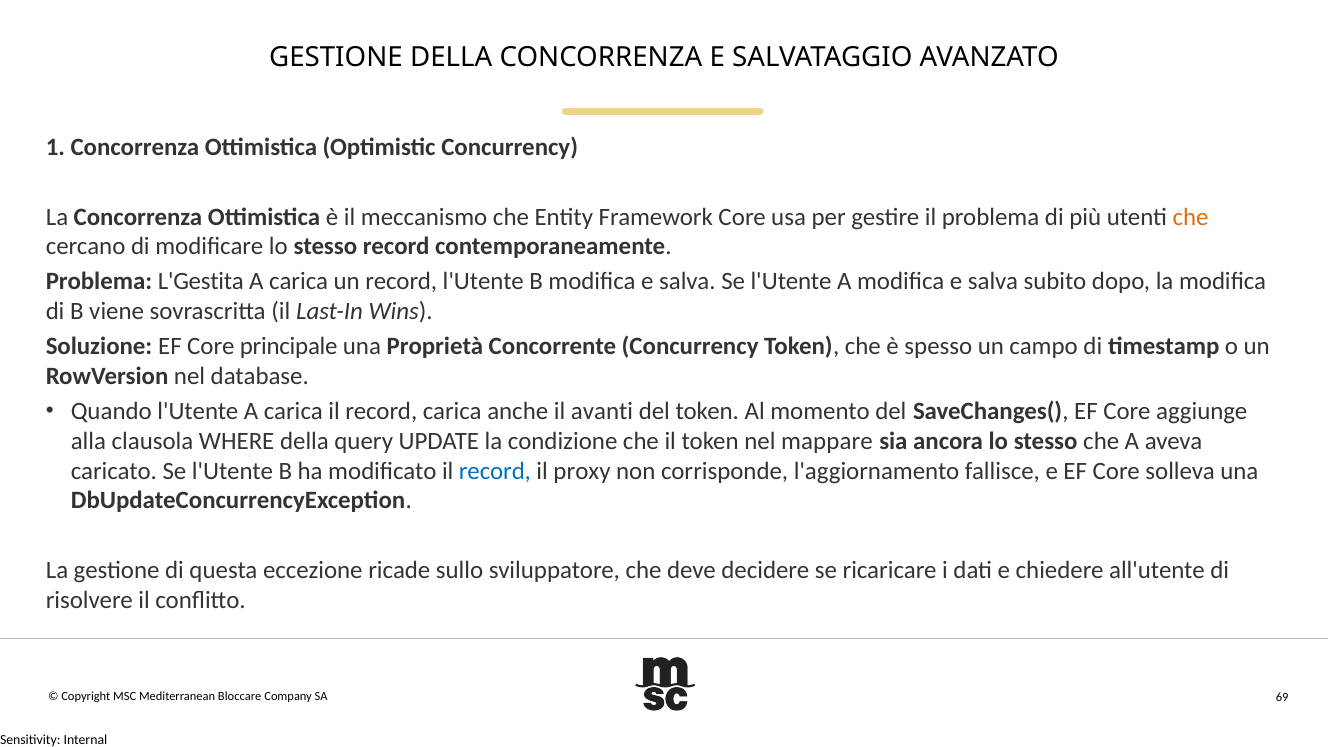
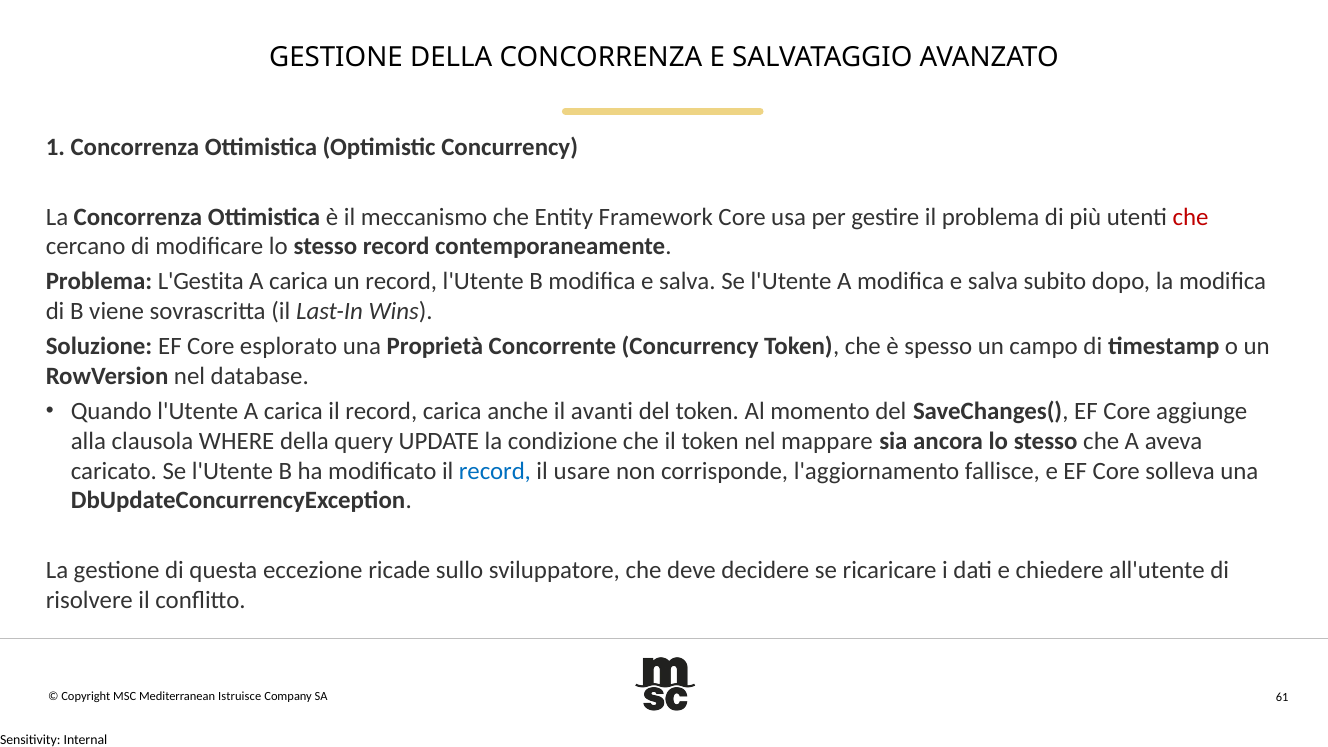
che at (1191, 217) colour: orange -> red
principale: principale -> esplorato
proxy: proxy -> usare
Bloccare: Bloccare -> Istruisce
69: 69 -> 61
